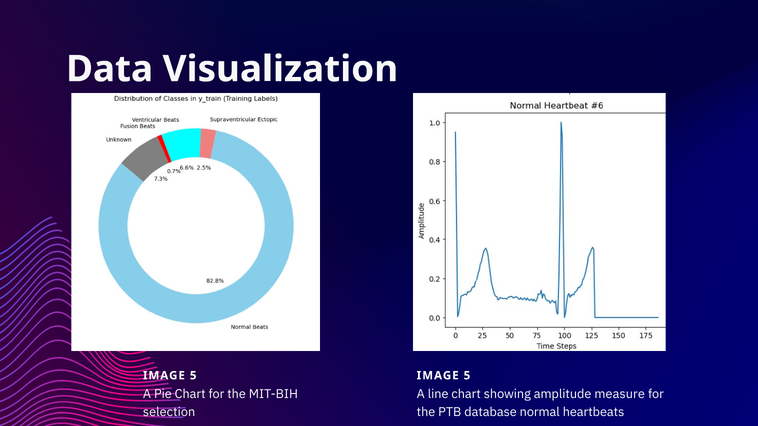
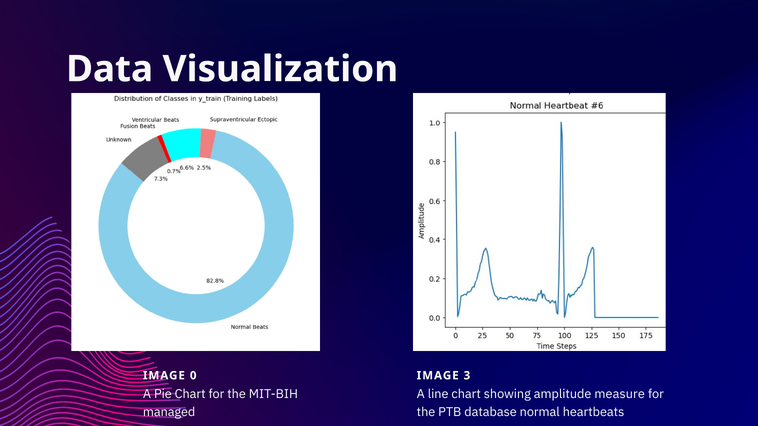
5 at (193, 376): 5 -> 0
5 at (467, 376): 5 -> 3
selection: selection -> managed
